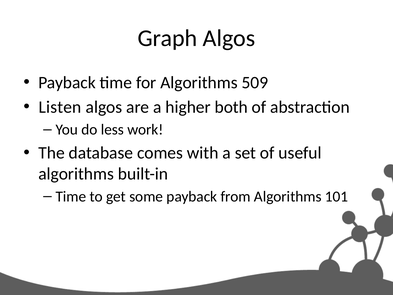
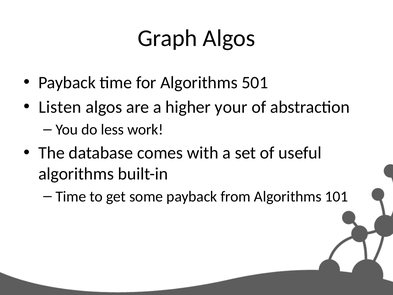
509: 509 -> 501
both: both -> your
